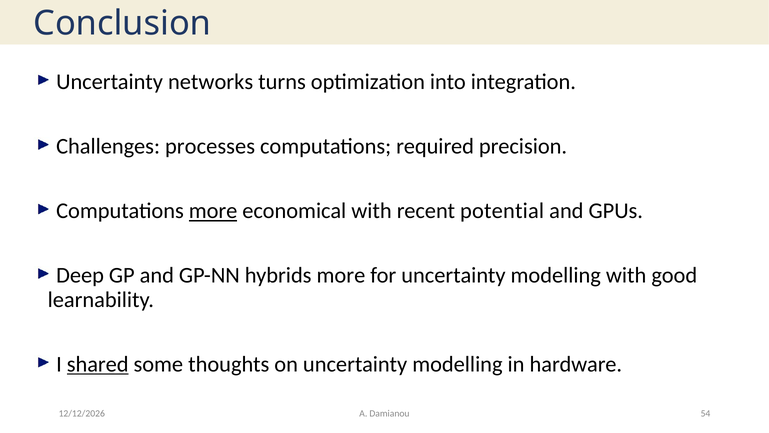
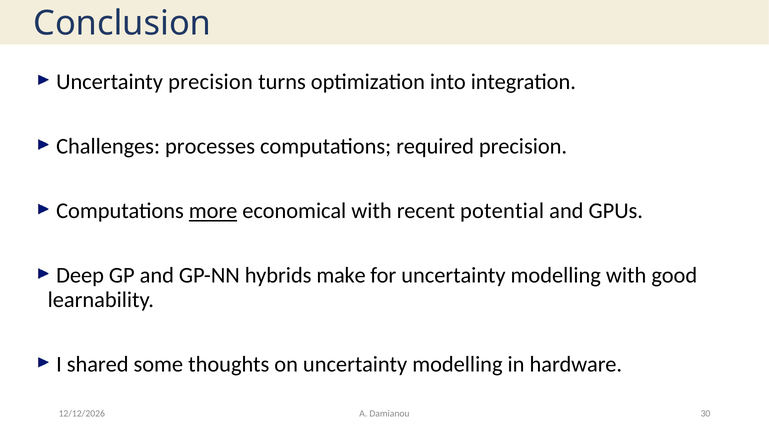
Uncertainty networks: networks -> precision
hybrids more: more -> make
shared underline: present -> none
54: 54 -> 30
